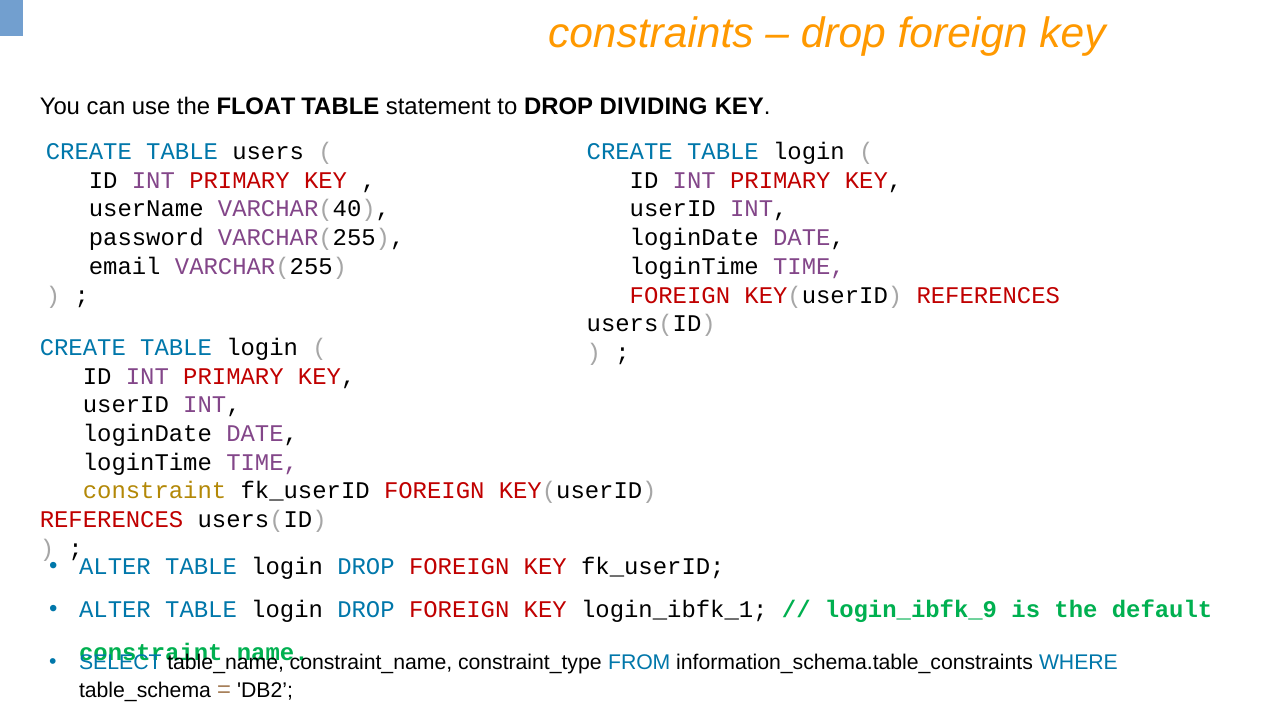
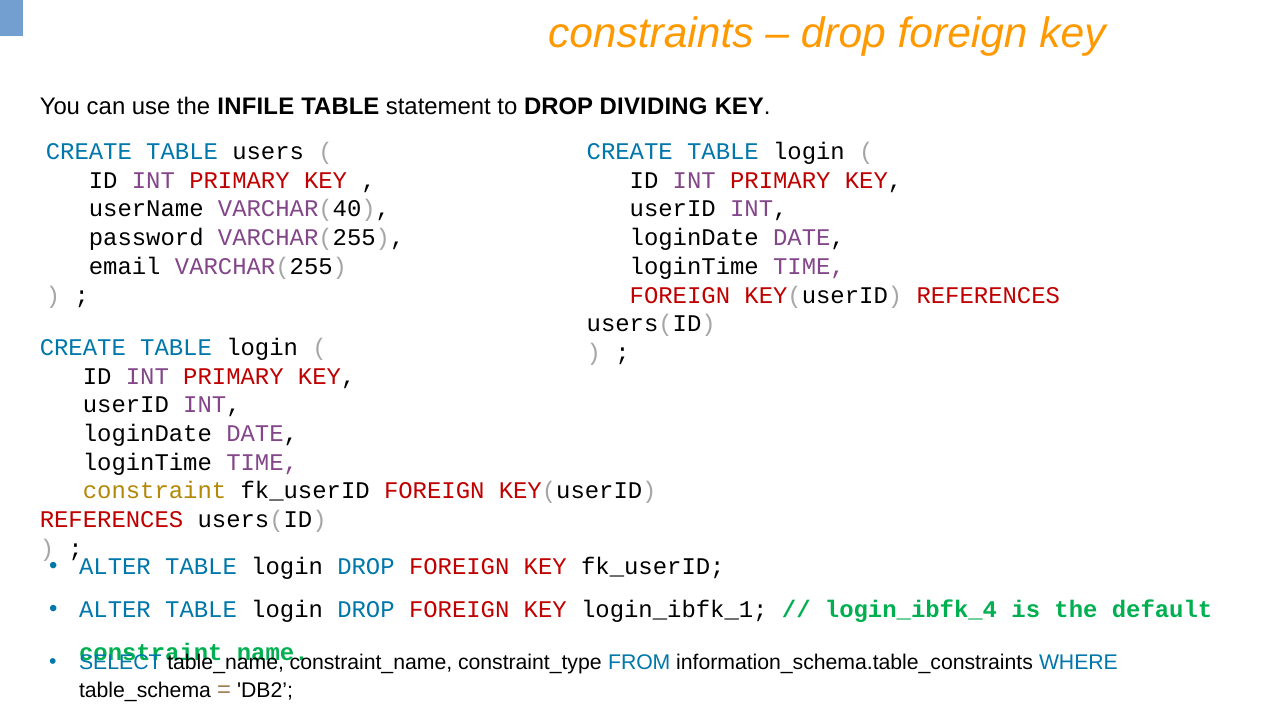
FLOAT: FLOAT -> INFILE
login_ibfk_9: login_ibfk_9 -> login_ibfk_4
